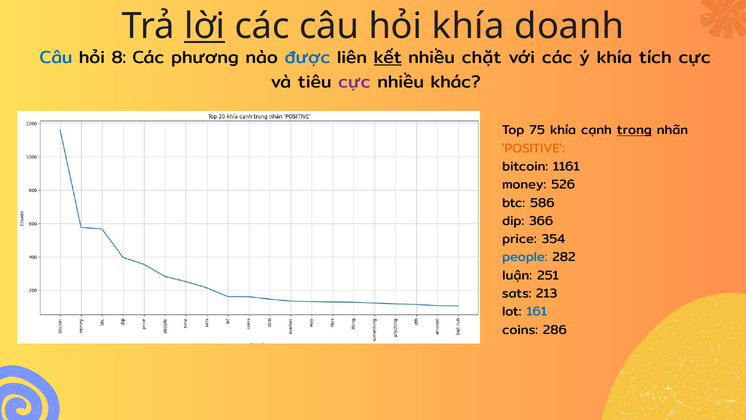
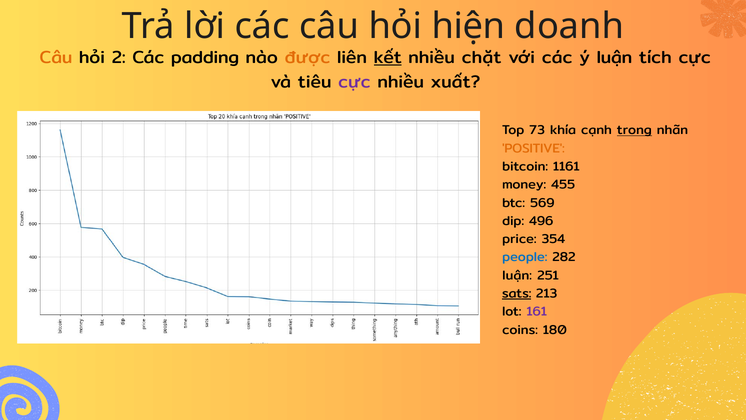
lời underline: present -> none
hỏi khía: khía -> hiện
Câu at (56, 57) colour: blue -> orange
8: 8 -> 2
phương: phương -> padding
được colour: blue -> orange
ý khía: khía -> luận
khác: khác -> xuất
75: 75 -> 73
526: 526 -> 455
586: 586 -> 569
366: 366 -> 496
sats underline: none -> present
161 colour: blue -> purple
286: 286 -> 180
